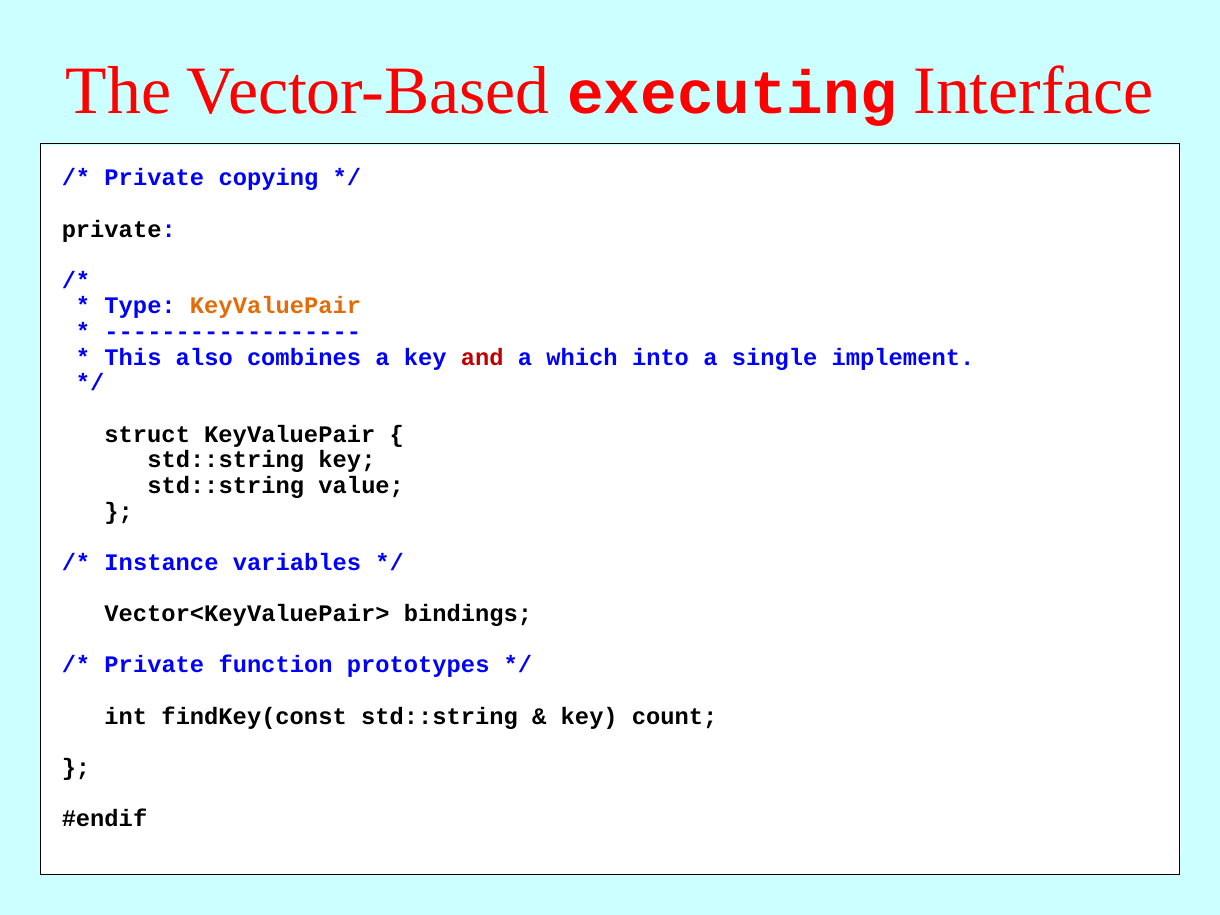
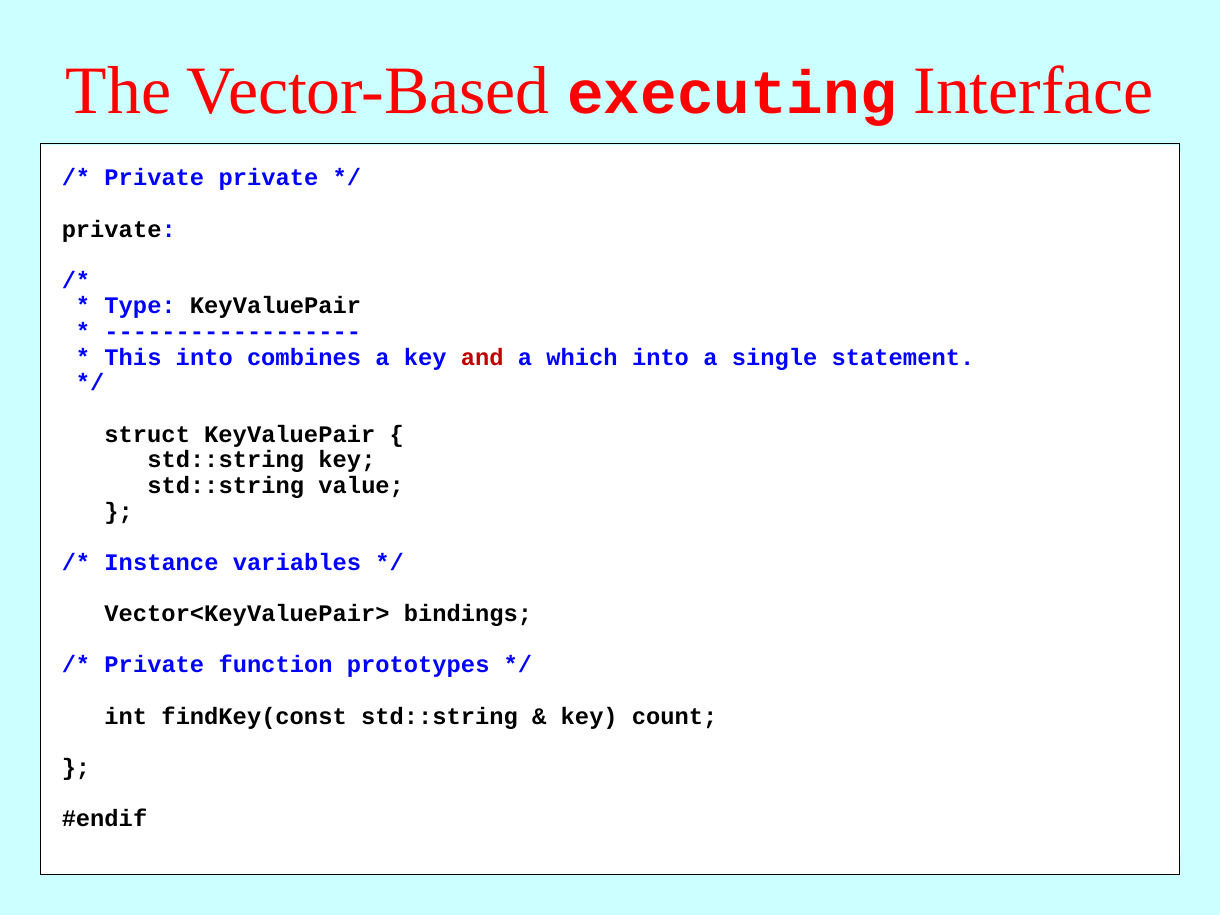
Private copying: copying -> private
KeyValuePair at (276, 306) colour: orange -> black
This also: also -> into
implement: implement -> statement
